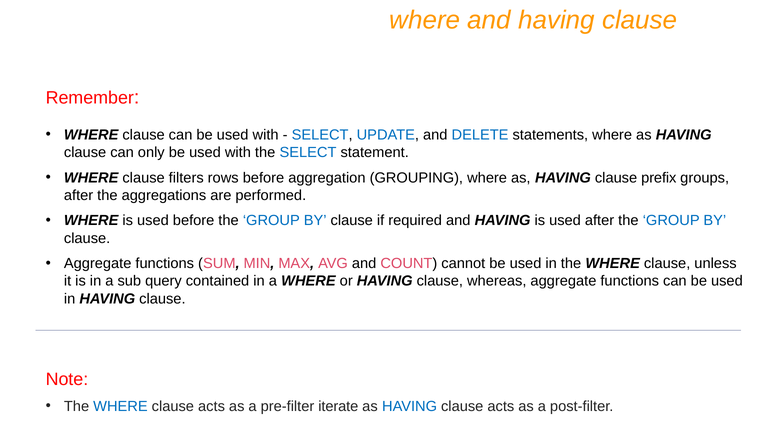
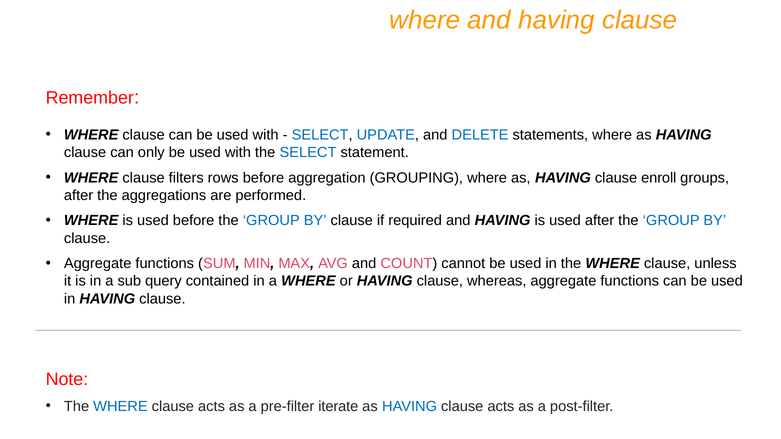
prefix: prefix -> enroll
